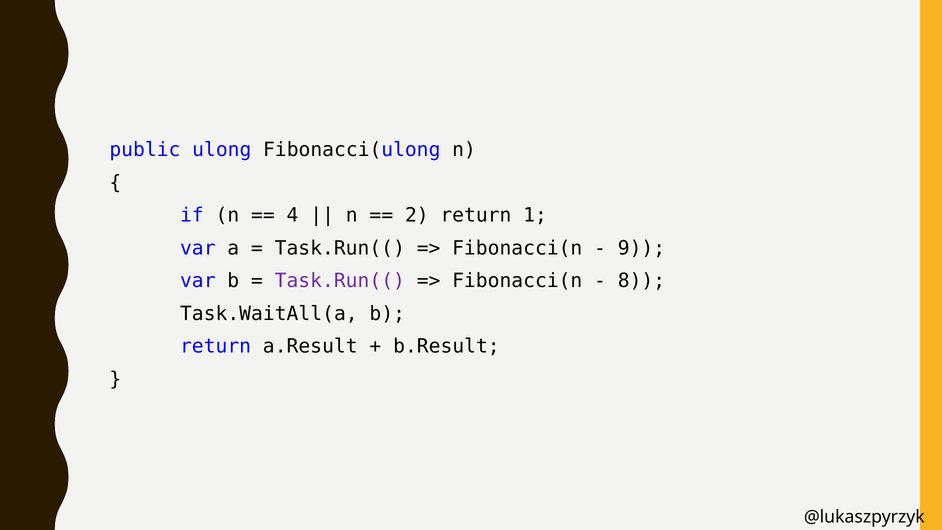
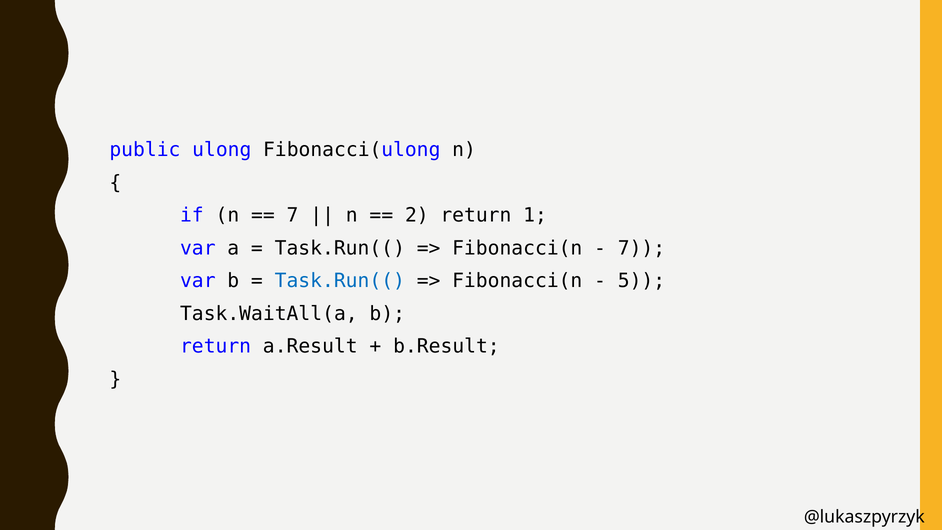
4 at (292, 215): 4 -> 7
9 at (641, 248): 9 -> 7
Task.Run(( at (340, 281) colour: purple -> blue
8: 8 -> 5
